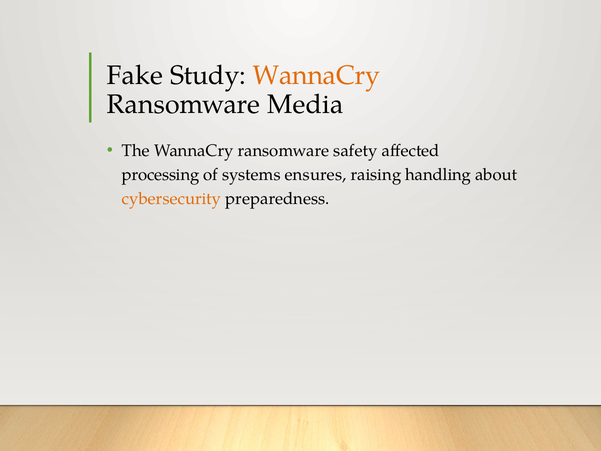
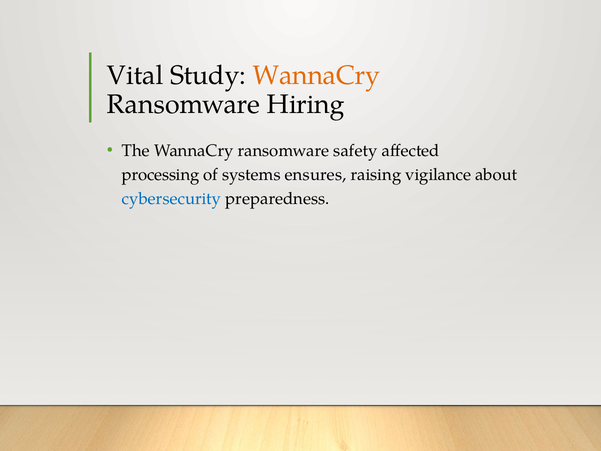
Fake: Fake -> Vital
Media: Media -> Hiring
handling: handling -> vigilance
cybersecurity colour: orange -> blue
